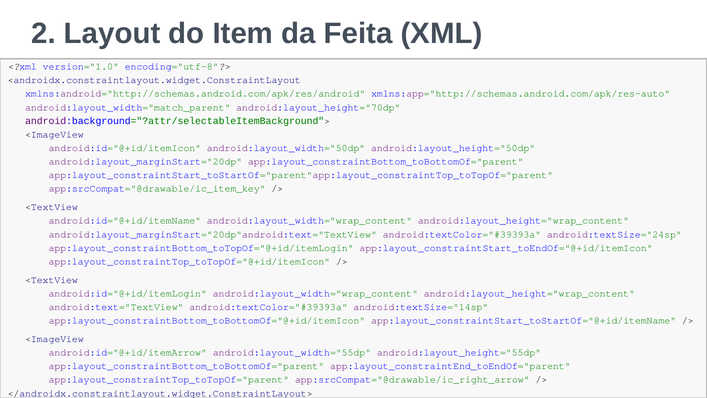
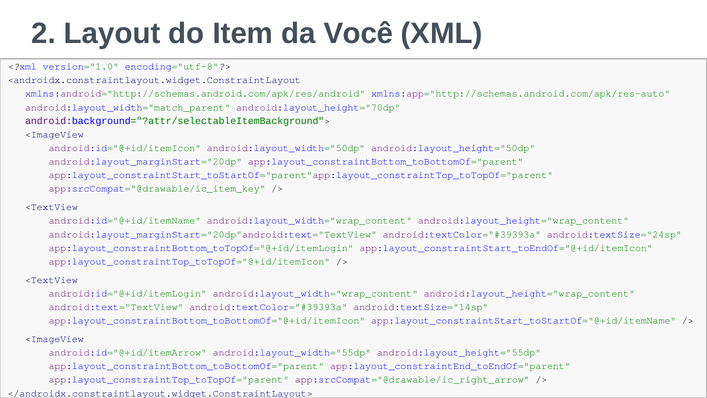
Feita: Feita -> Você
